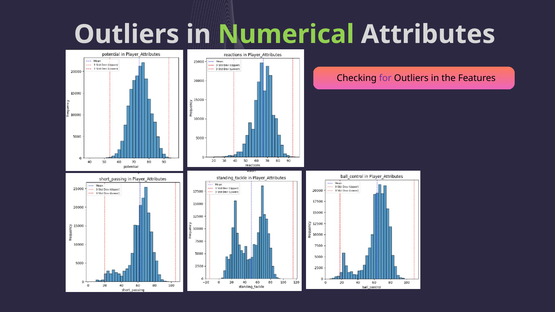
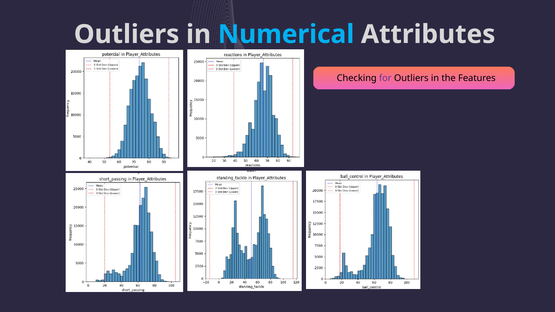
Numerical colour: light green -> light blue
